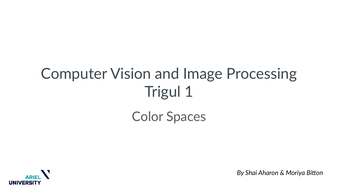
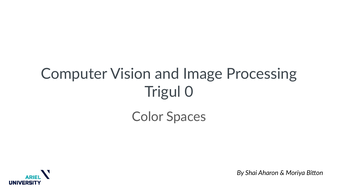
1: 1 -> 0
